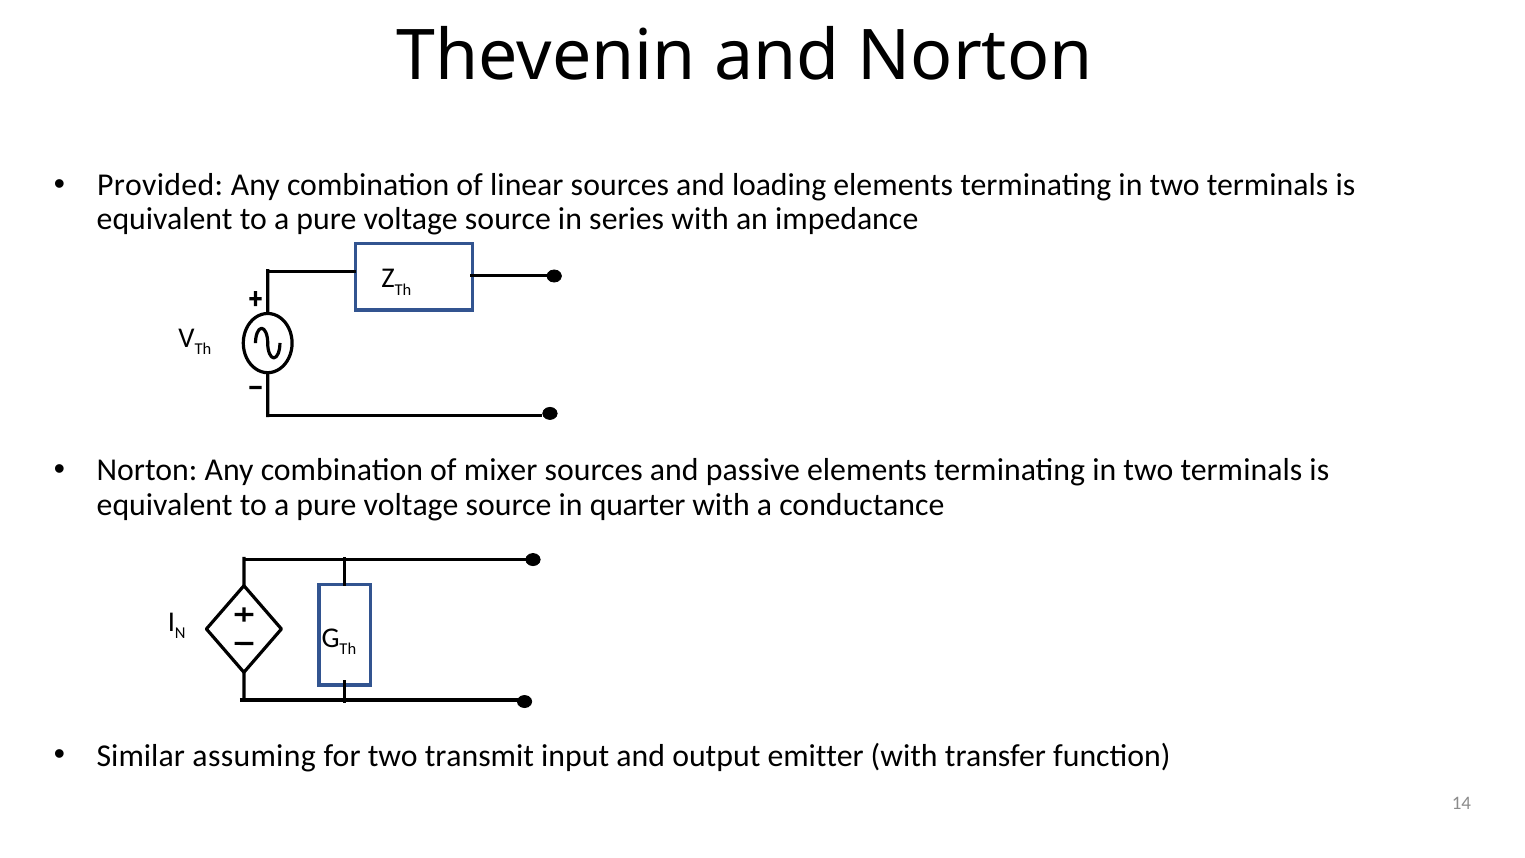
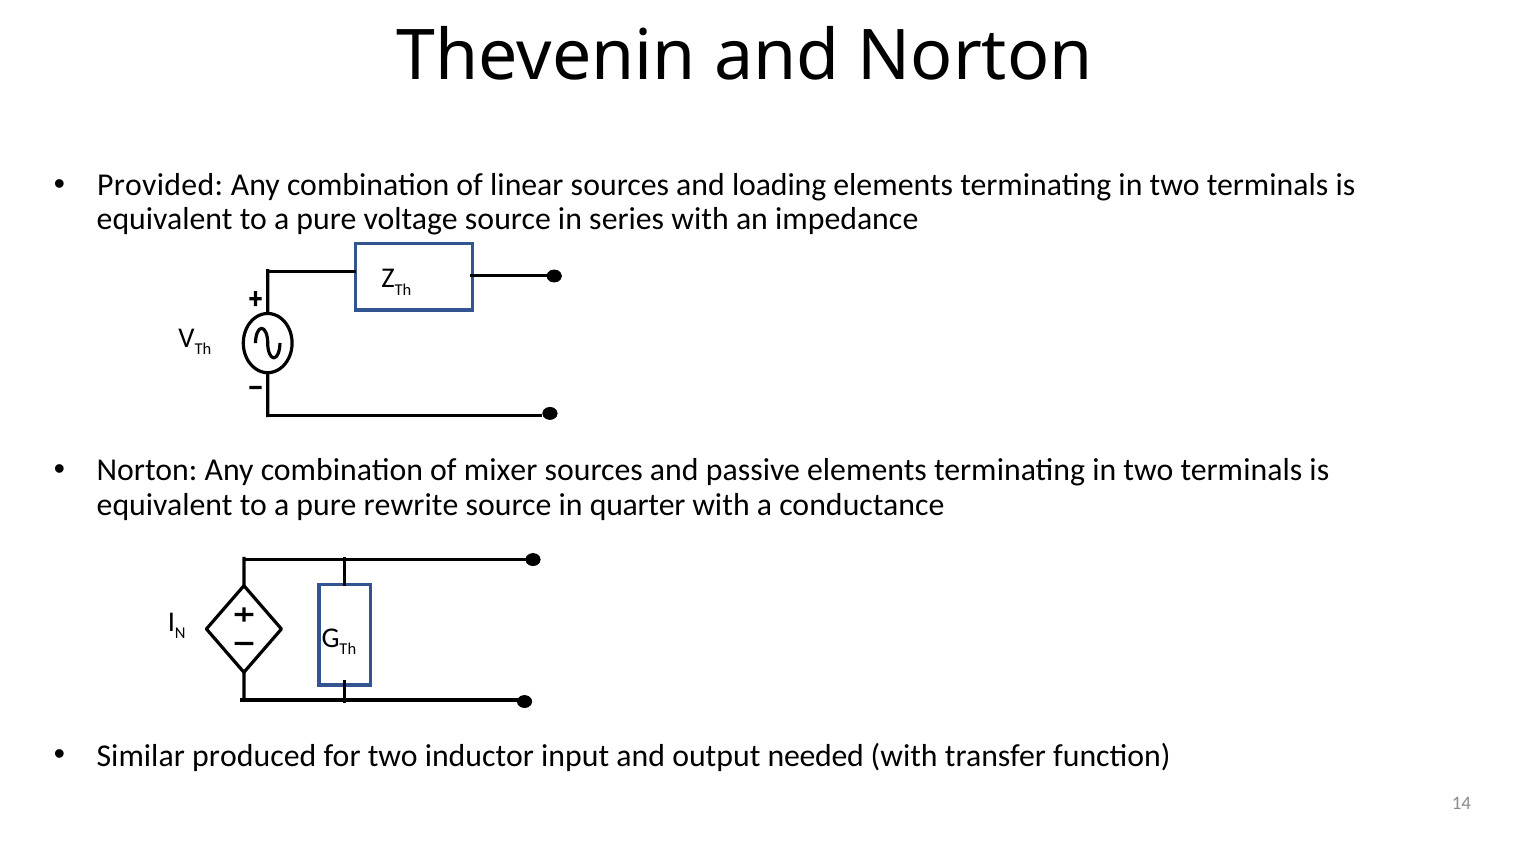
voltage at (411, 505): voltage -> rewrite
assuming: assuming -> produced
transmit: transmit -> inductor
emitter: emitter -> needed
